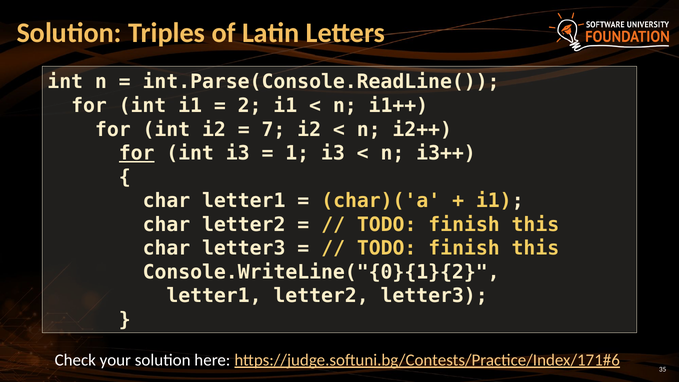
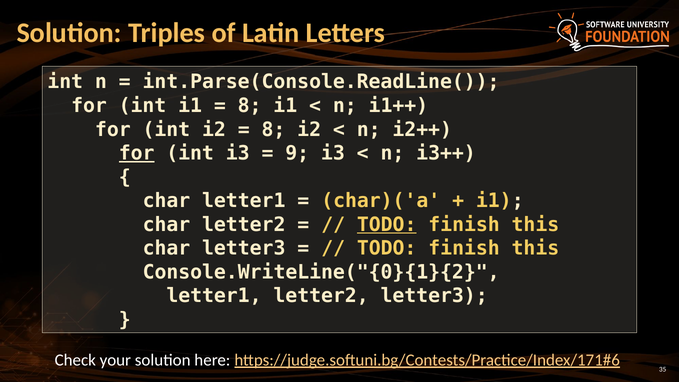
2 at (250, 106): 2 -> 8
7 at (273, 129): 7 -> 8
1: 1 -> 9
TODO at (387, 225) underline: none -> present
